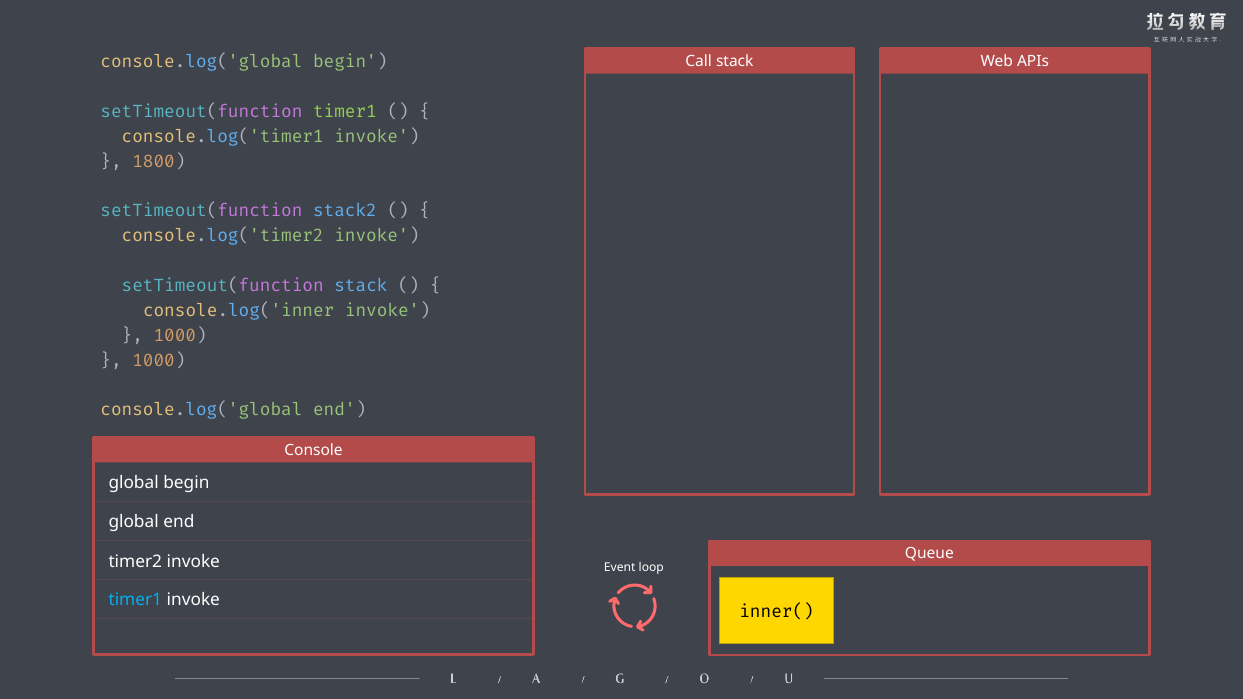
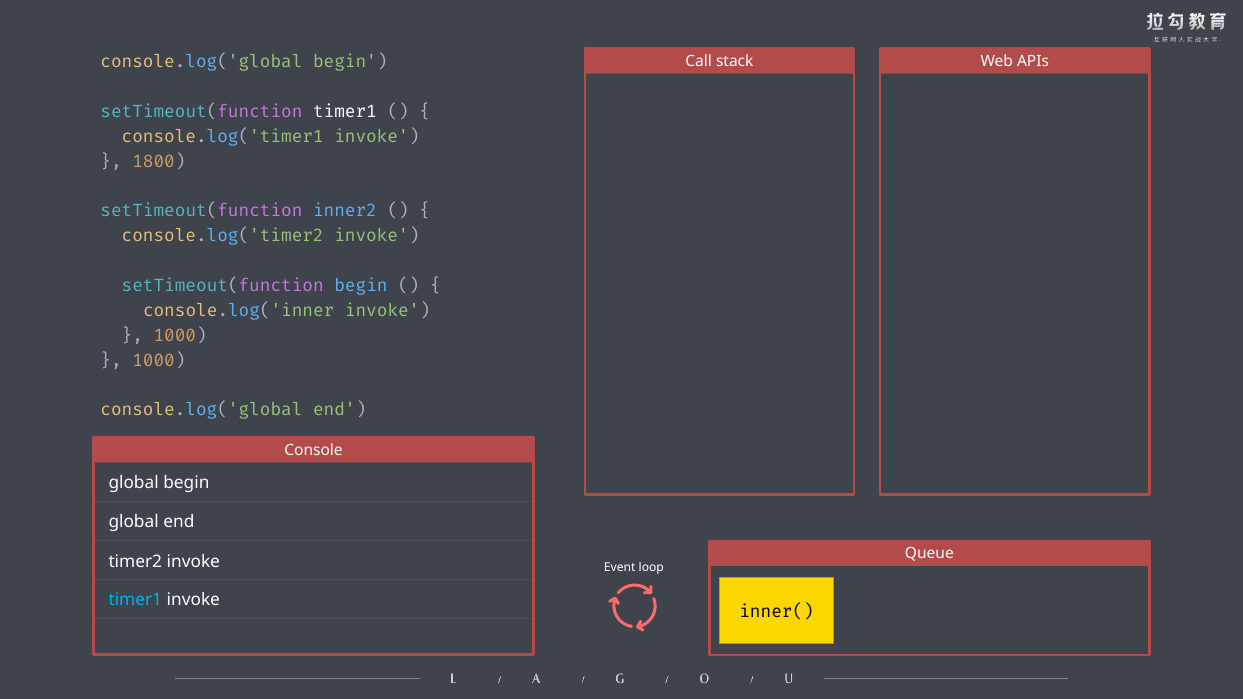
timer1 at (345, 112) colour: light green -> white
stack2: stack2 -> inner2
setTimeout(function stack: stack -> begin
